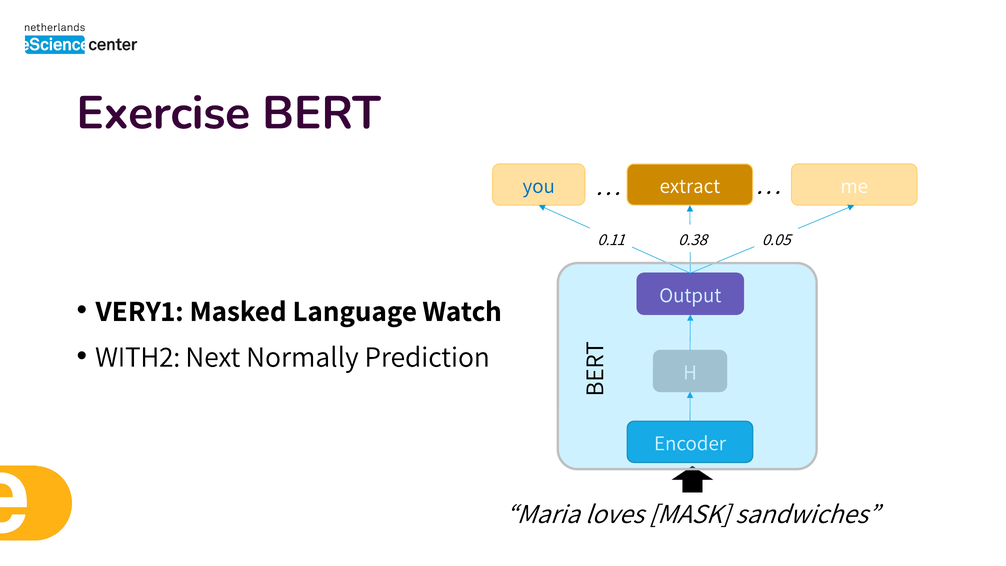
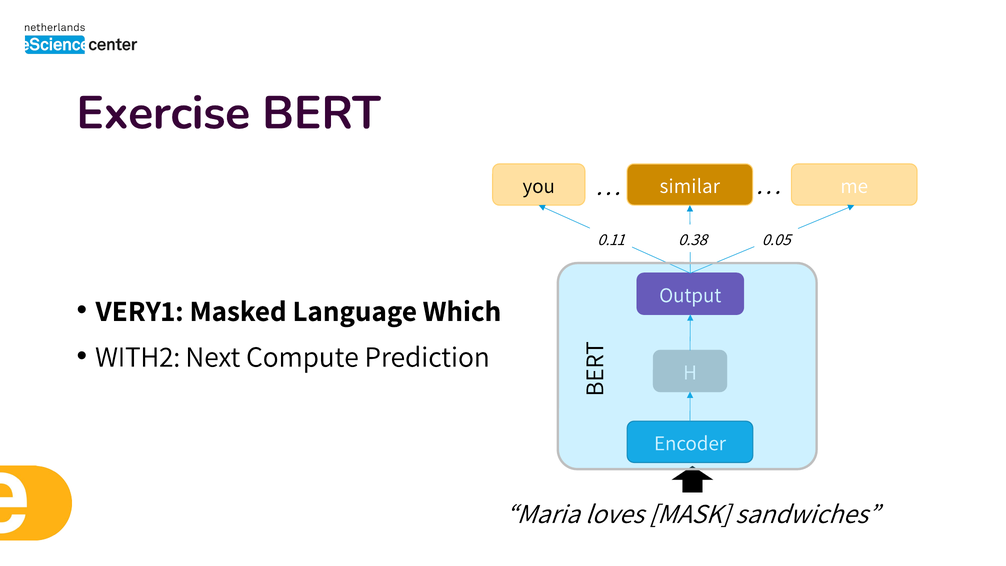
you colour: blue -> black
extract: extract -> similar
Watch: Watch -> Which
Normally: Normally -> Compute
